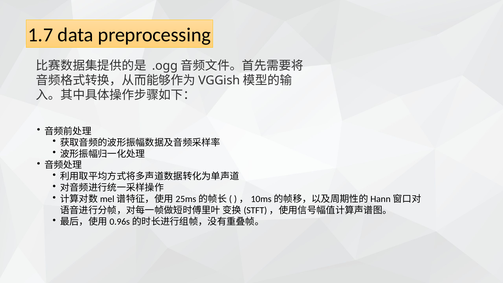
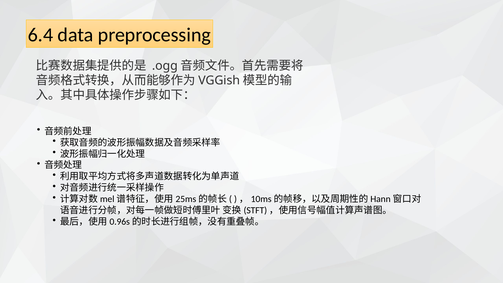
1.7: 1.7 -> 6.4
